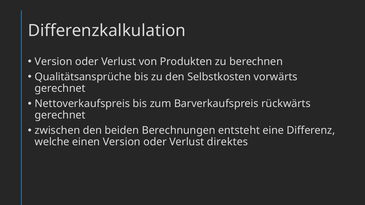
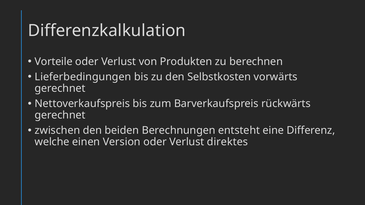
Version at (54, 62): Version -> Vorteile
Qualitätsansprüche: Qualitätsansprüche -> Lieferbedingungen
